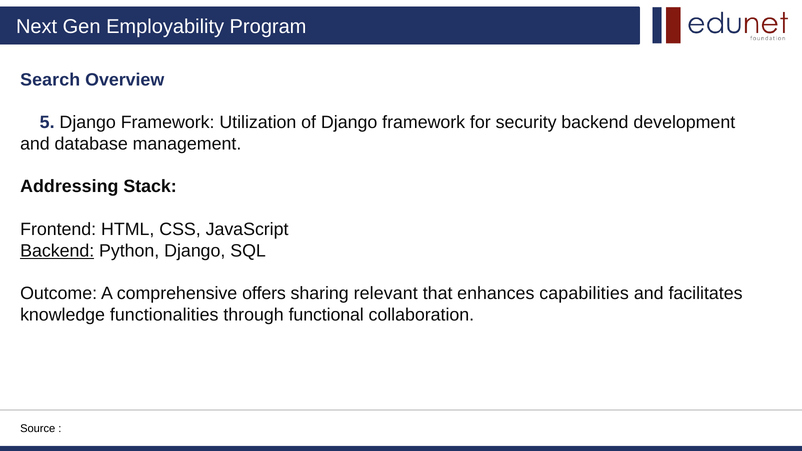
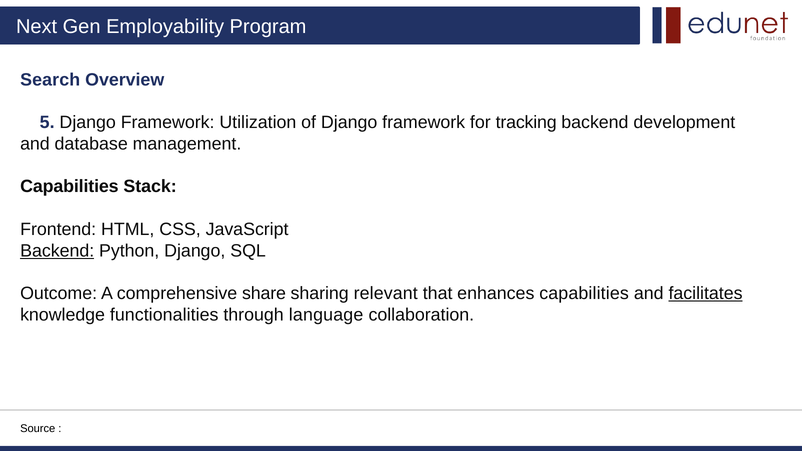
security: security -> tracking
Addressing at (69, 187): Addressing -> Capabilities
offers: offers -> share
facilitates underline: none -> present
functional: functional -> language
